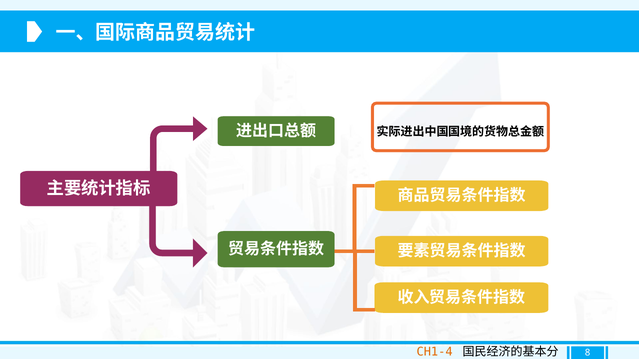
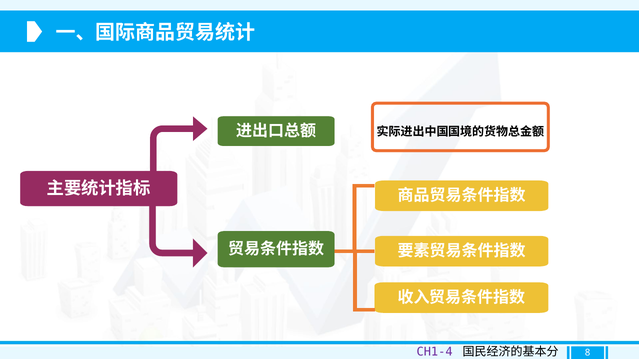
CH1-4 colour: orange -> purple
